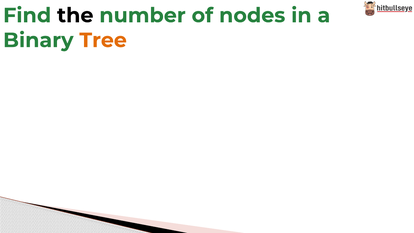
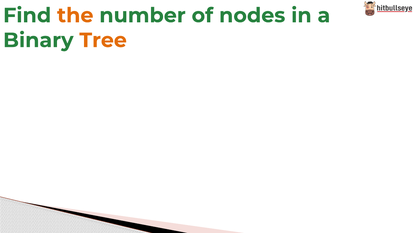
the colour: black -> orange
